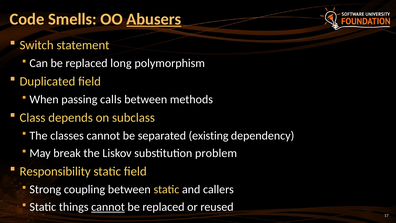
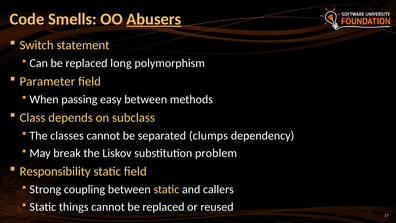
Duplicated: Duplicated -> Parameter
calls: calls -> easy
existing: existing -> clumps
cannot at (108, 207) underline: present -> none
